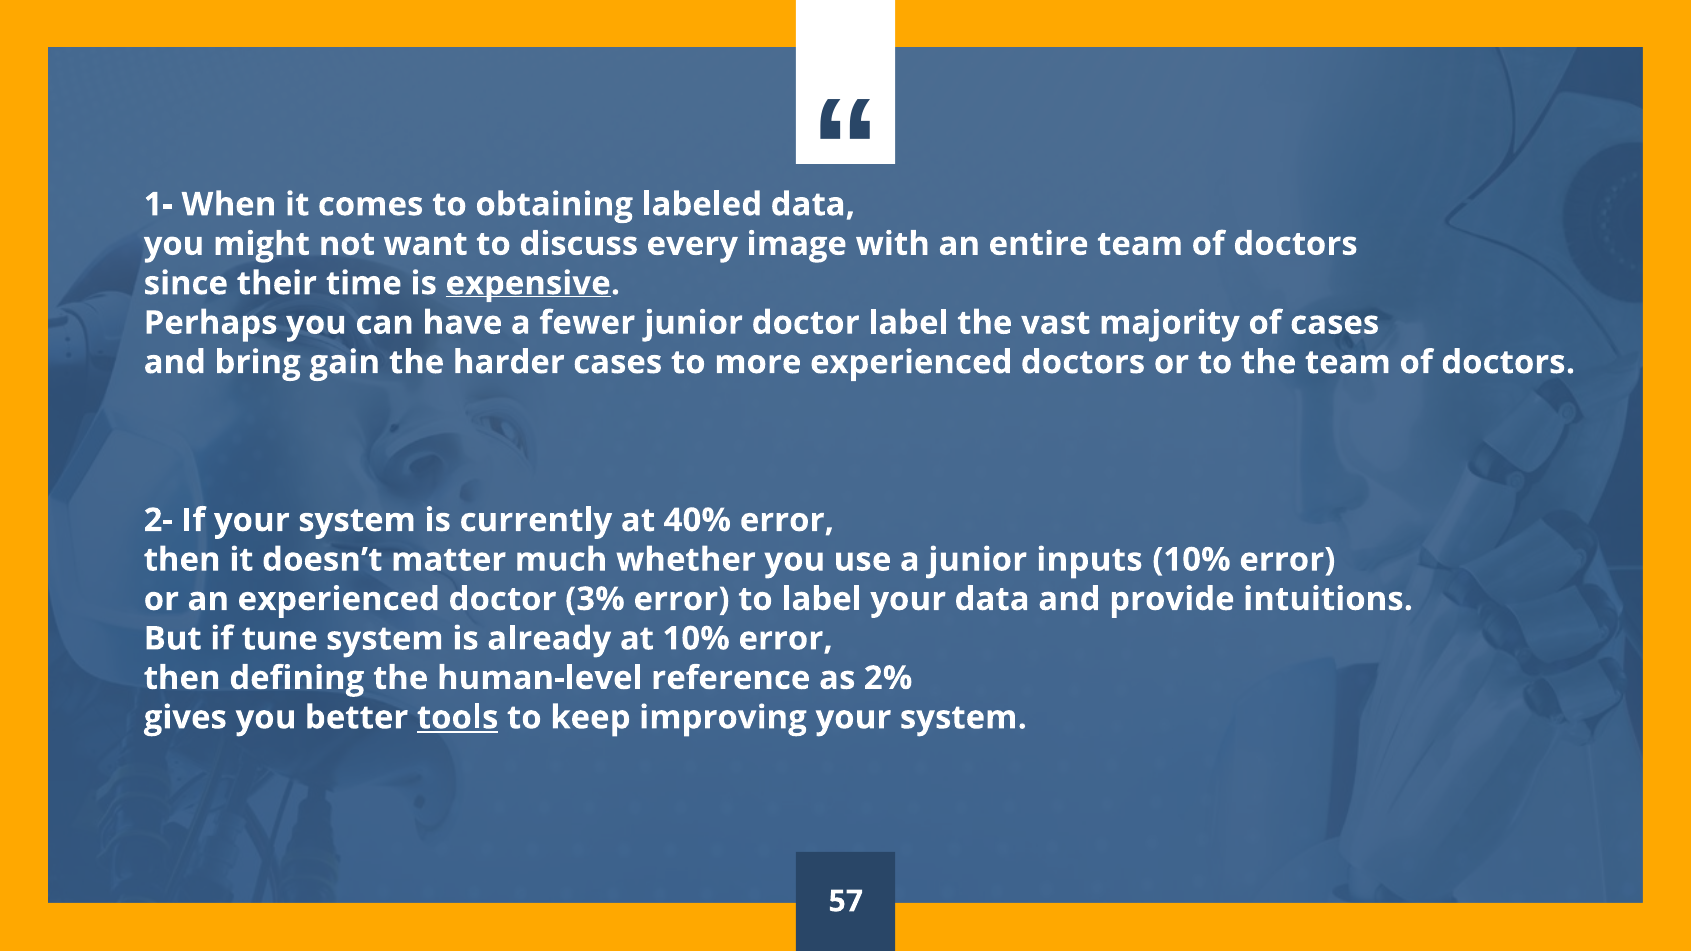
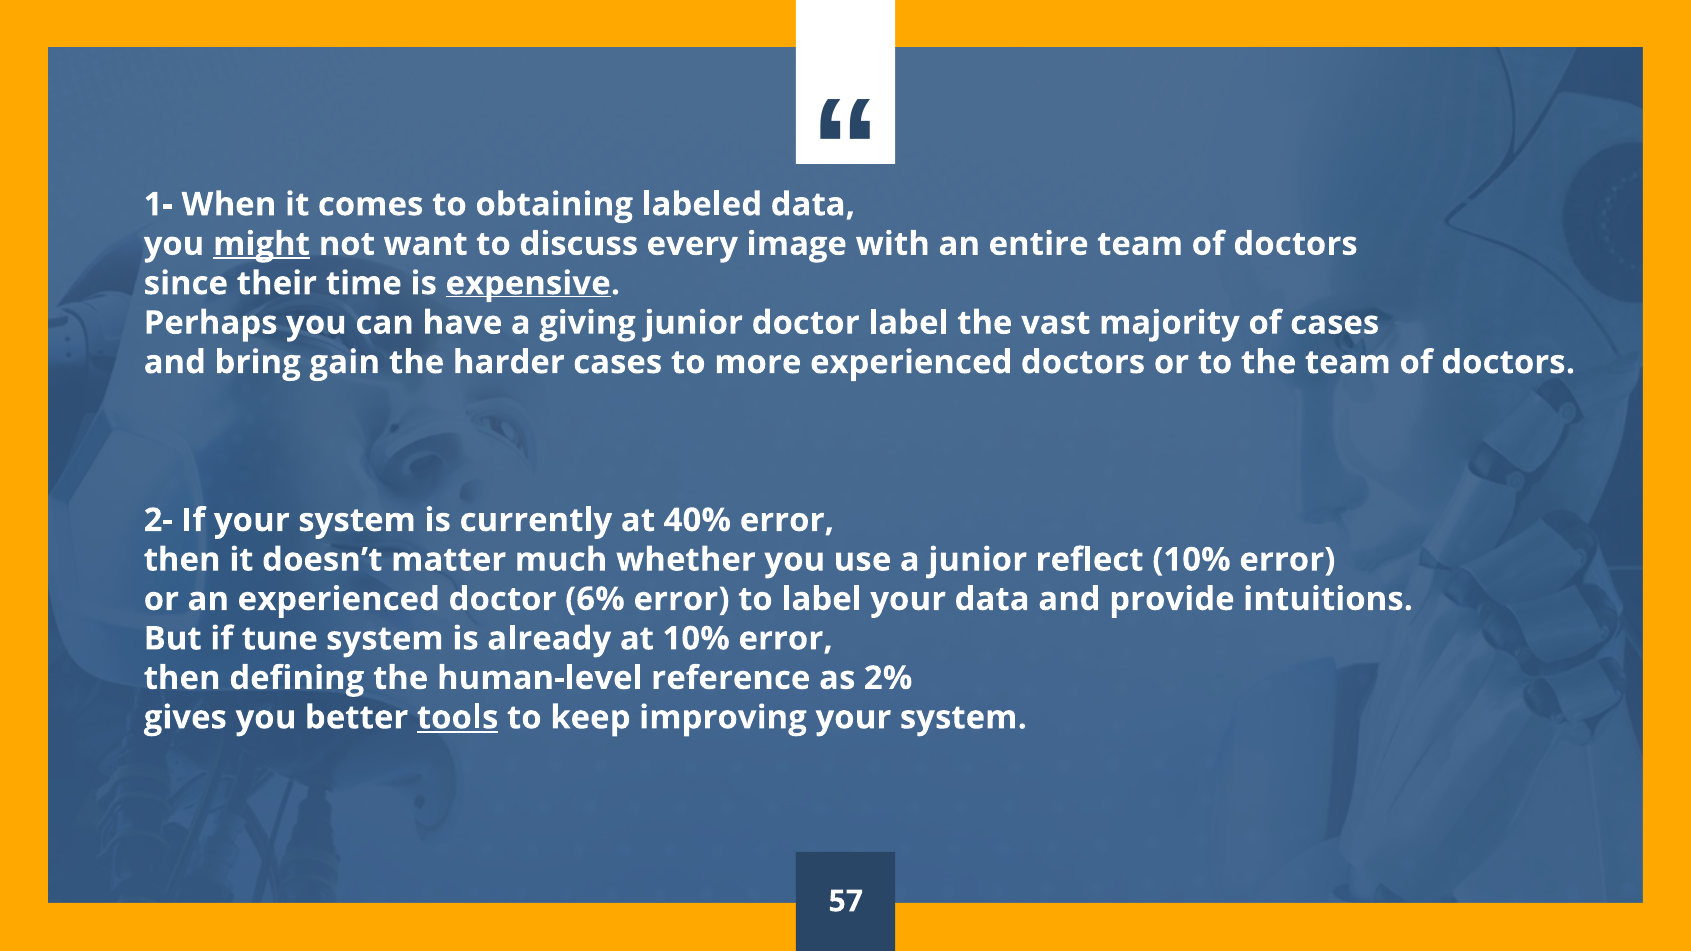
might underline: none -> present
fewer: fewer -> giving
inputs: inputs -> reflect
3%: 3% -> 6%
